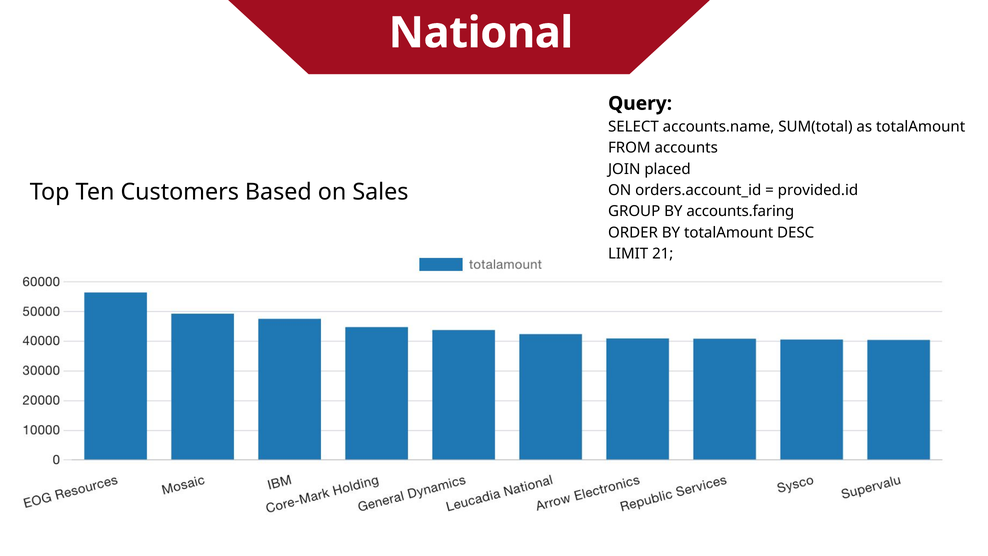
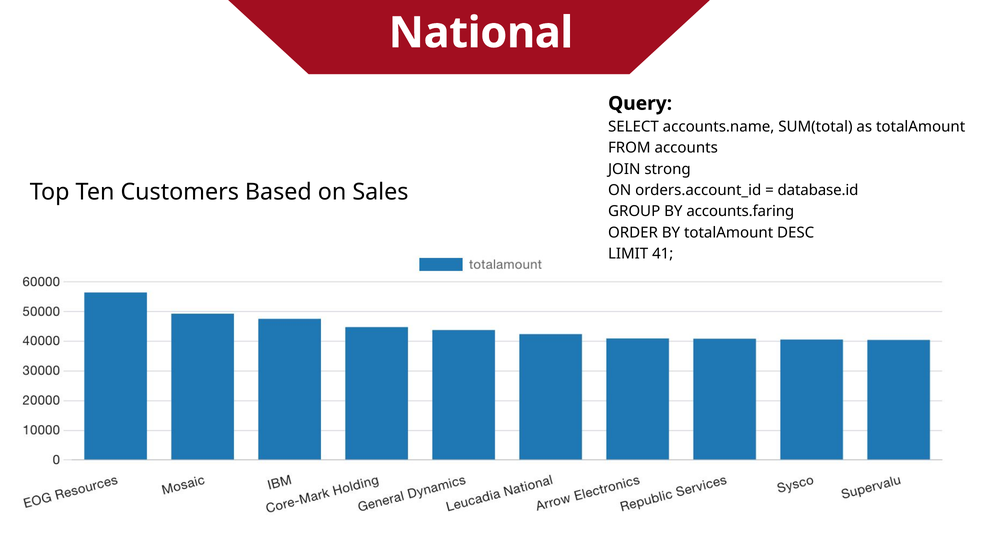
placed: placed -> strong
provided.id: provided.id -> database.id
21: 21 -> 41
